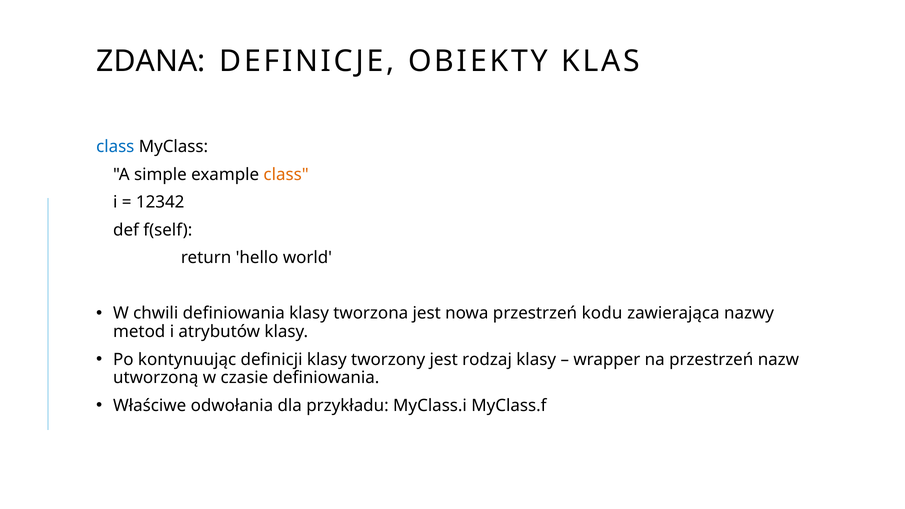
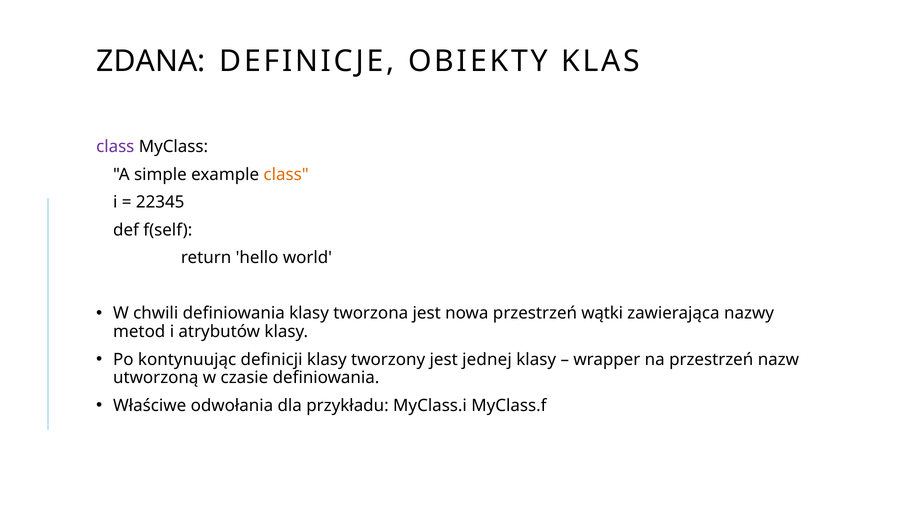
class at (115, 147) colour: blue -> purple
12342: 12342 -> 22345
kodu: kodu -> wątki
rodzaj: rodzaj -> jednej
